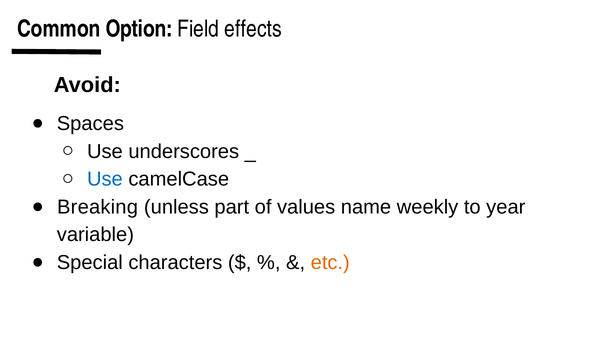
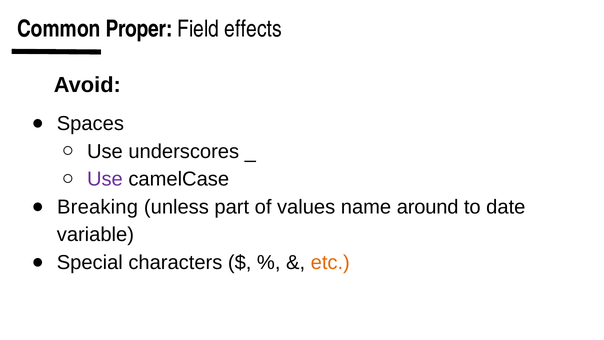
Option: Option -> Proper
Use at (105, 179) colour: blue -> purple
weekly: weekly -> around
year: year -> date
